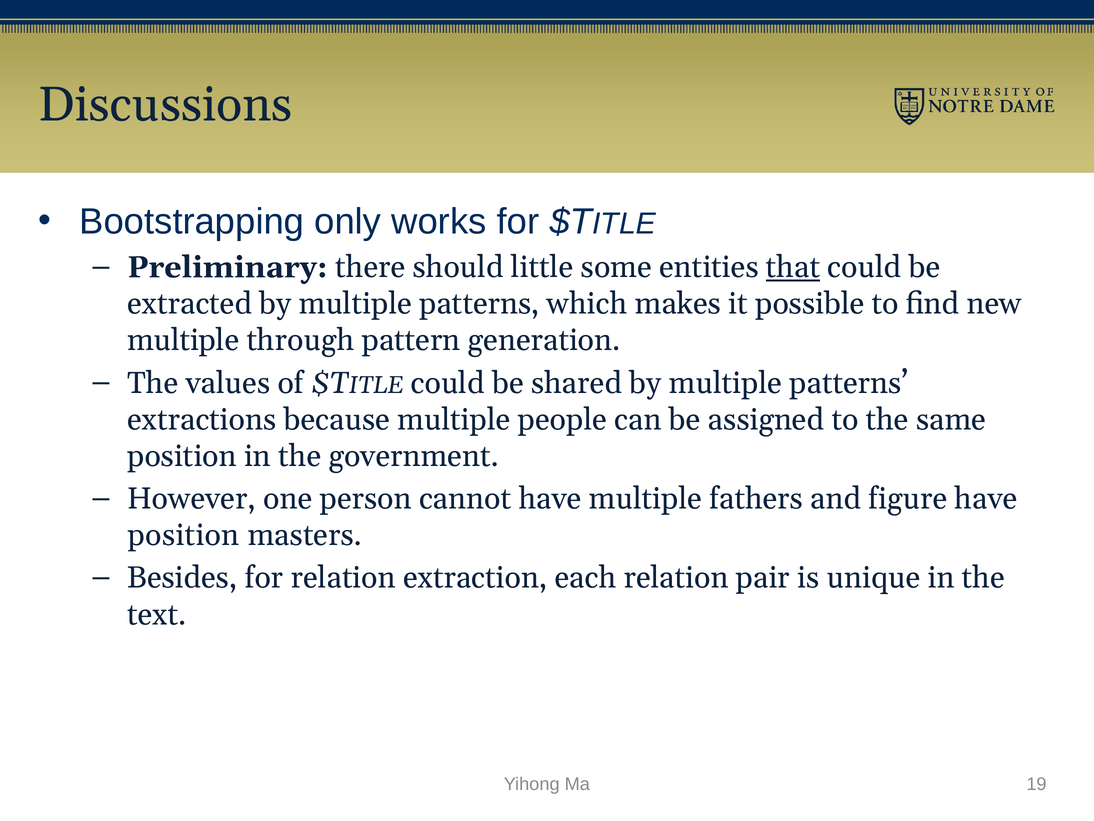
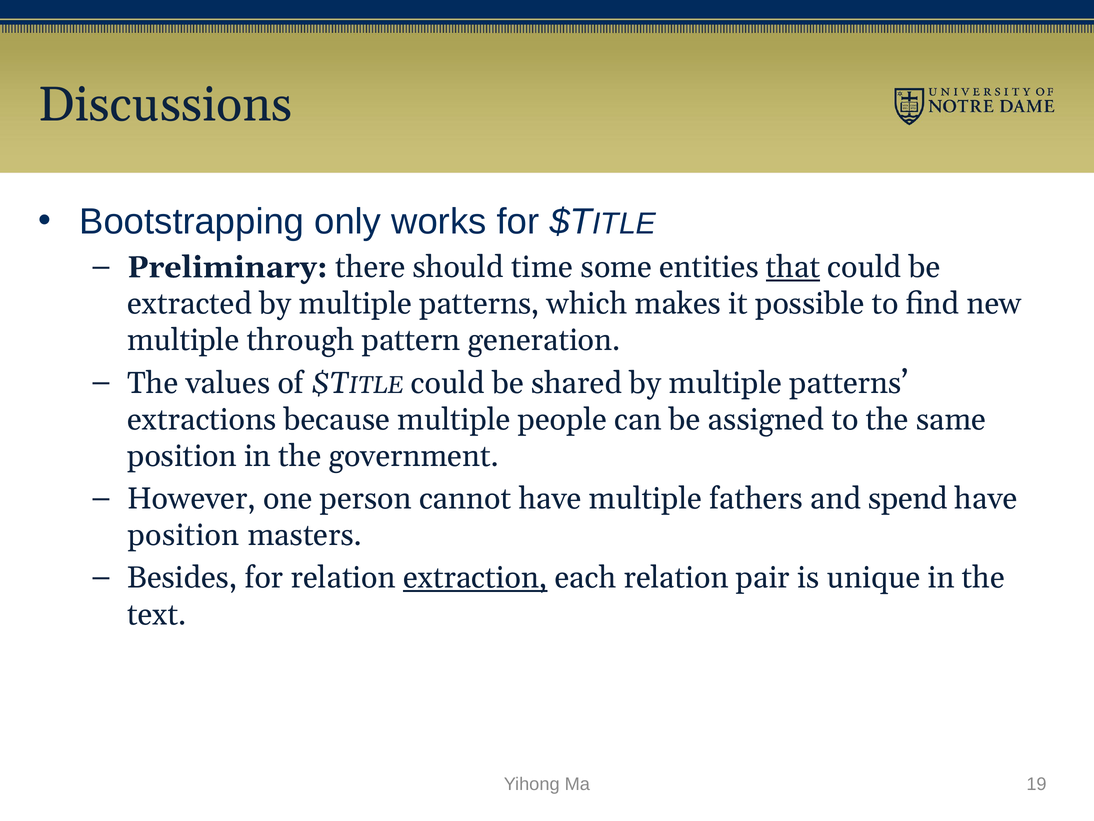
little: little -> time
figure: figure -> spend
extraction underline: none -> present
